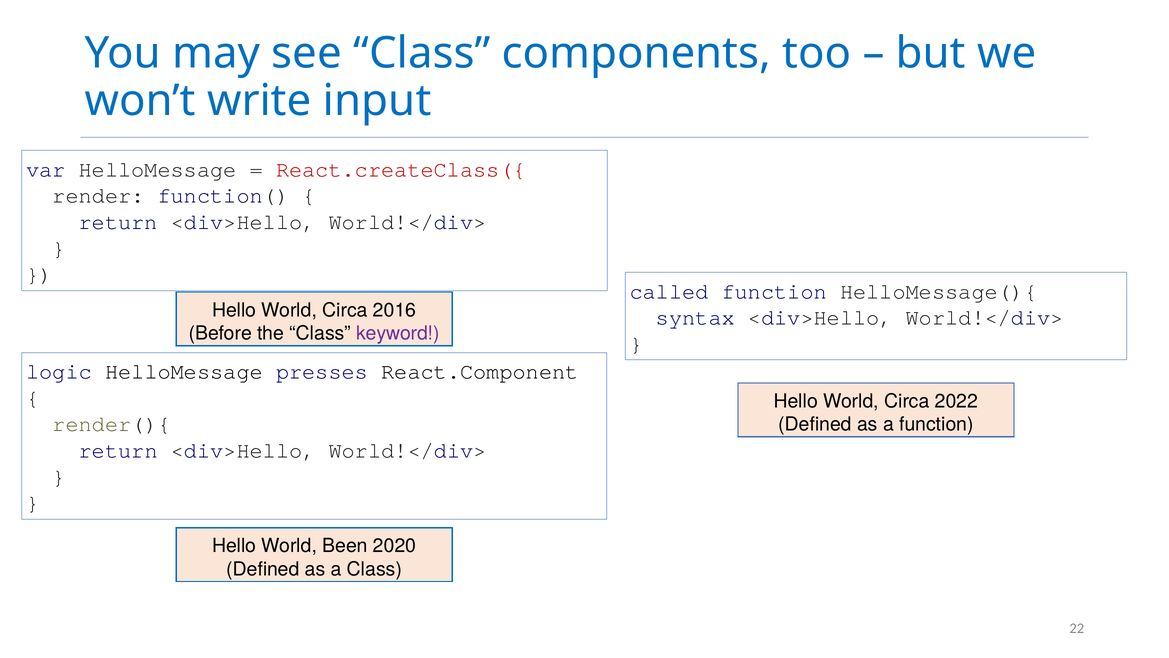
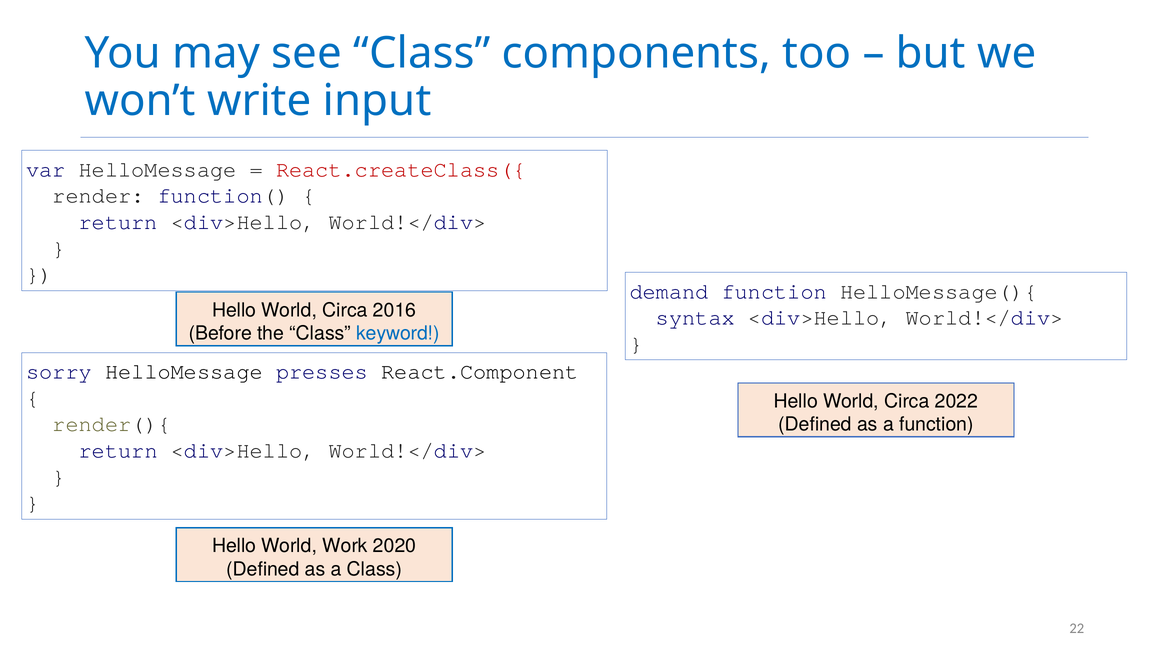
called: called -> demand
keyword colour: purple -> blue
logic: logic -> sorry
Been: Been -> Work
